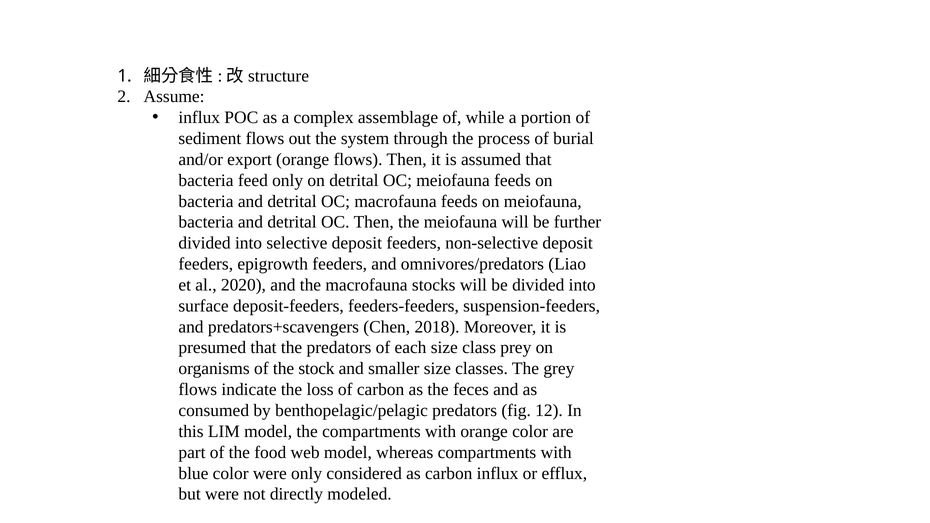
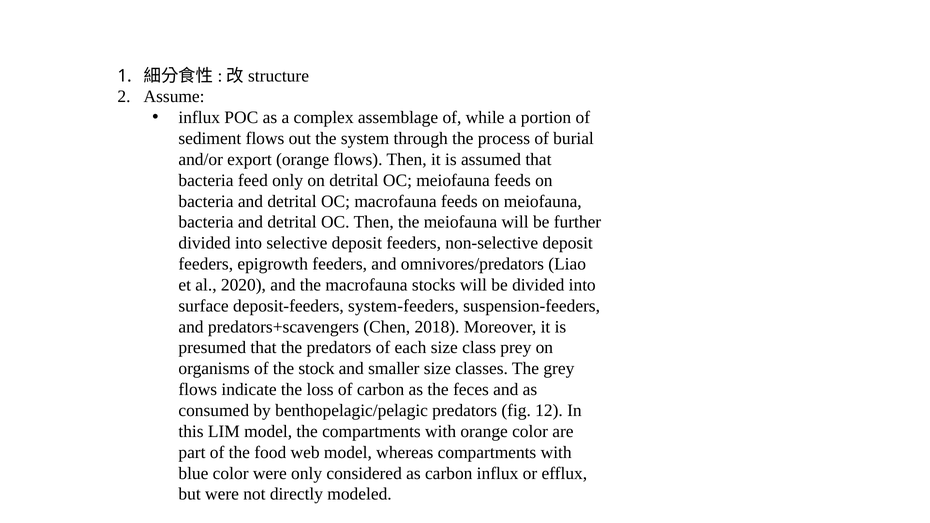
feeders-feeders: feeders-feeders -> system-feeders
